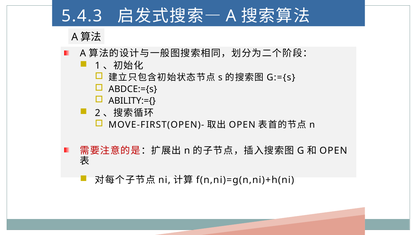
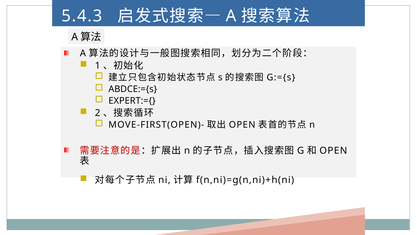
ABILITY:={: ABILITY:={ -> EXPERT:={
